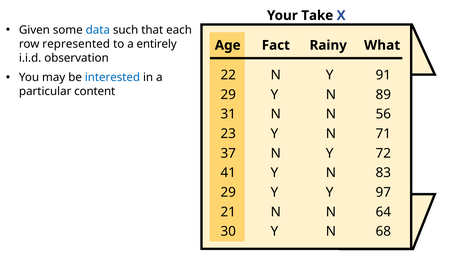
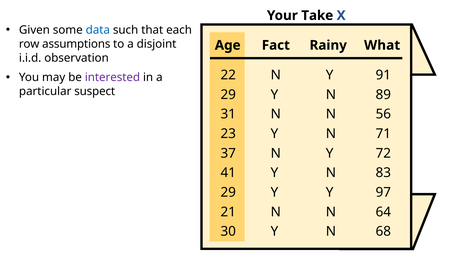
represented: represented -> assumptions
entirely: entirely -> disjoint
interested colour: blue -> purple
content: content -> suspect
